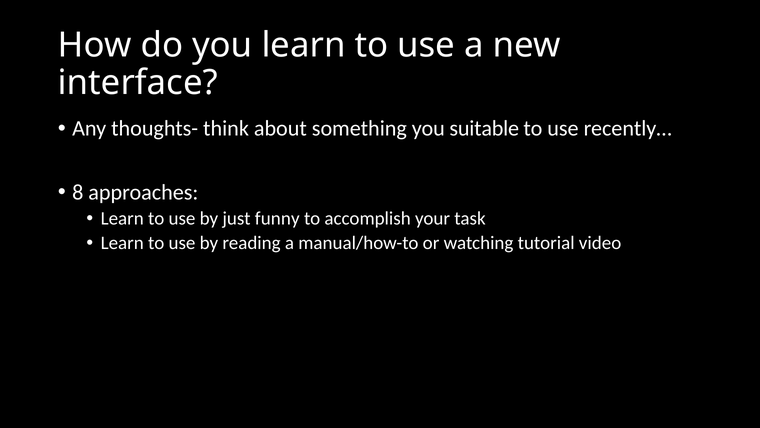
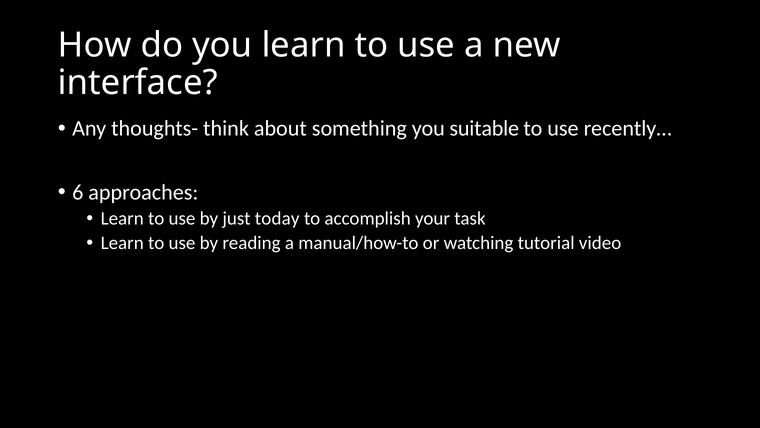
8: 8 -> 6
funny: funny -> today
